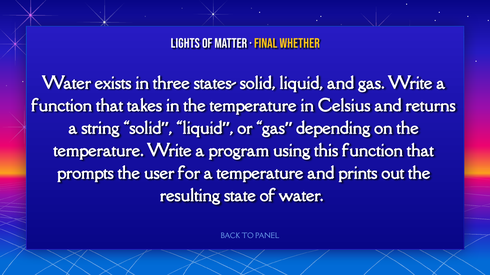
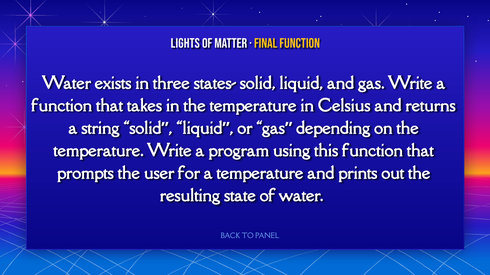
FINAL WHETHER: WHETHER -> FUNCTION
